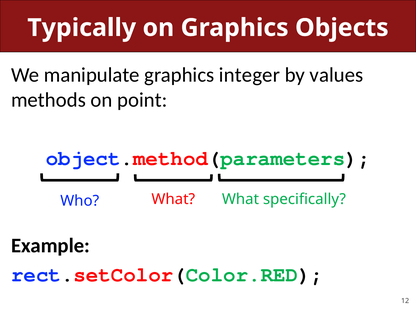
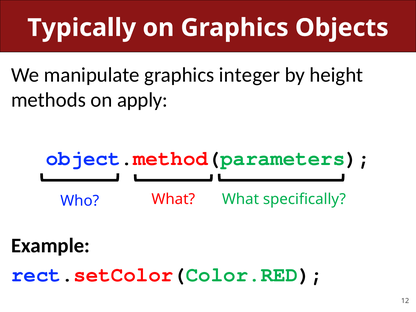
values: values -> height
point: point -> apply
